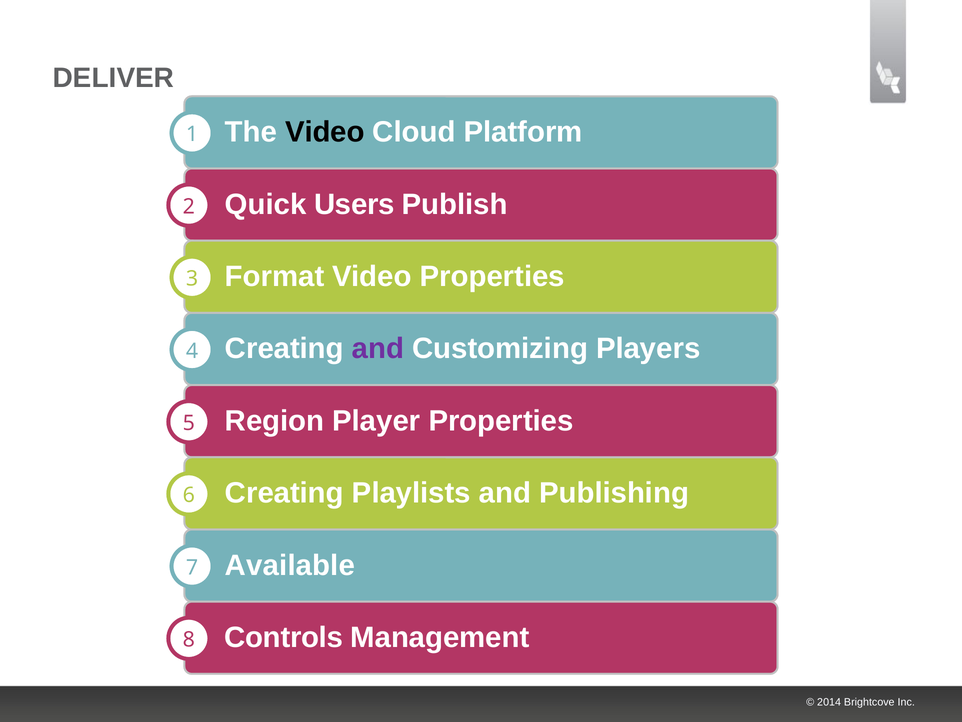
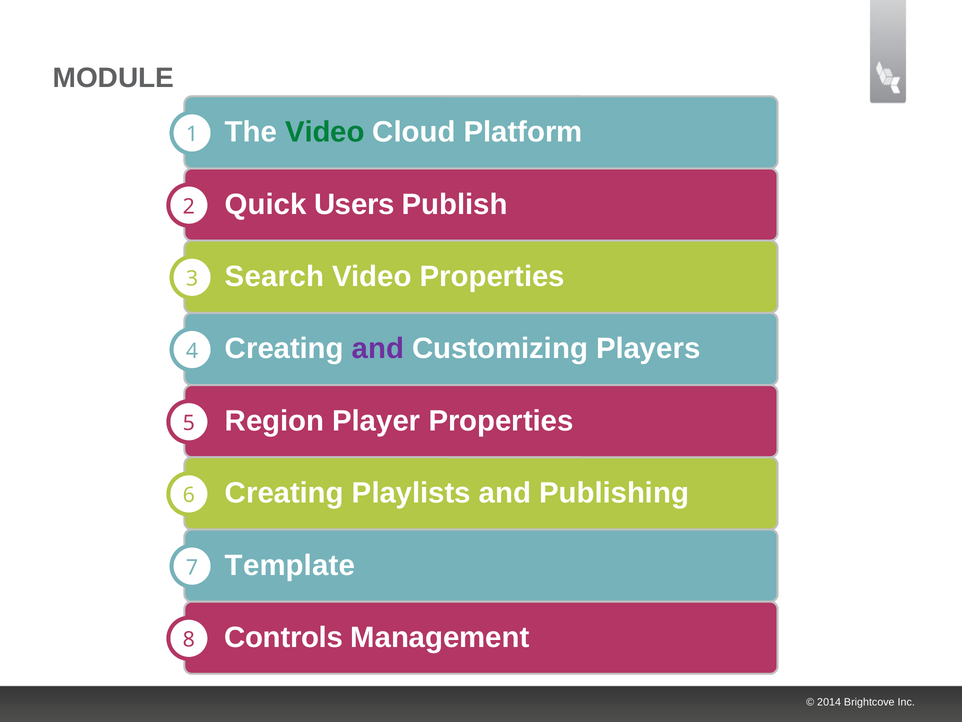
DELIVER: DELIVER -> MODULE
Video at (325, 132) colour: black -> green
Format: Format -> Search
Available: Available -> Template
